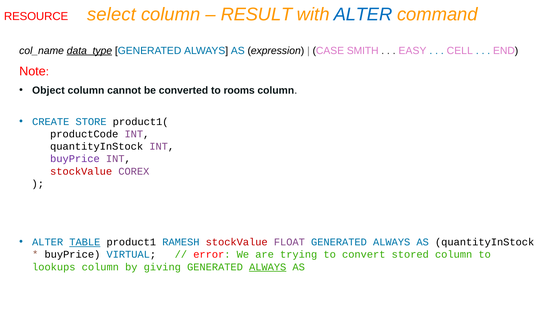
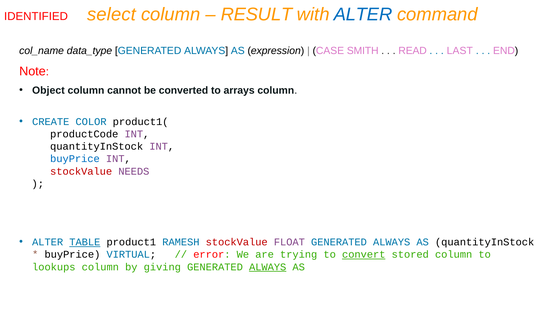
RESOURCE: RESOURCE -> IDENTIFIED
data_type underline: present -> none
EASY: EASY -> READ
CELL: CELL -> LAST
rooms: rooms -> arrays
STORE: STORE -> COLOR
buyPrice at (75, 159) colour: purple -> blue
COREX: COREX -> NEEDS
convert underline: none -> present
